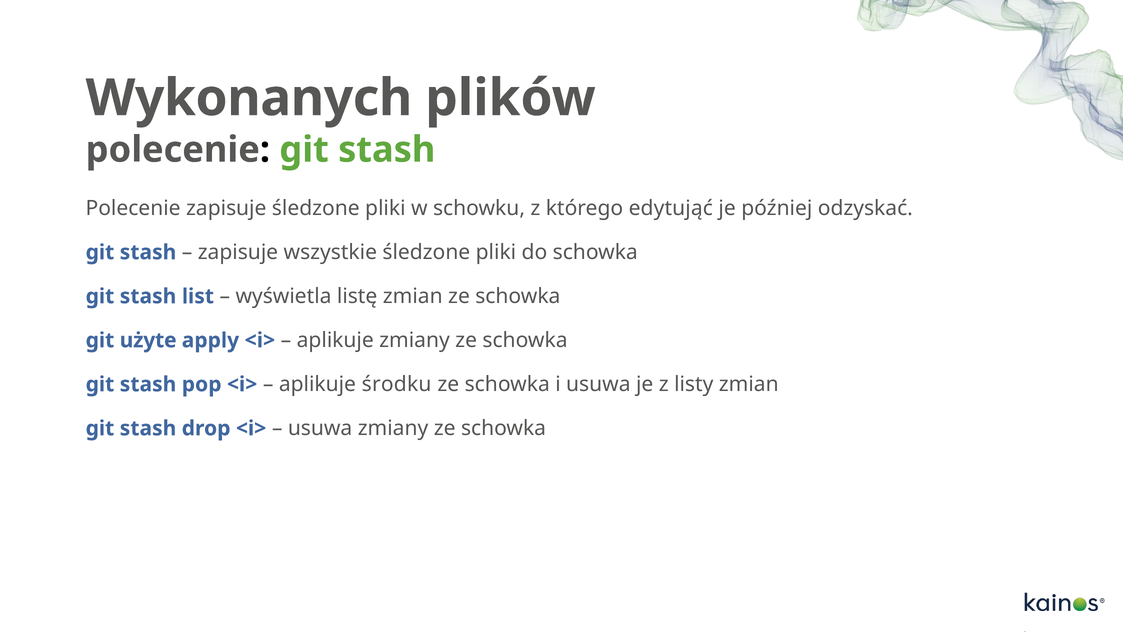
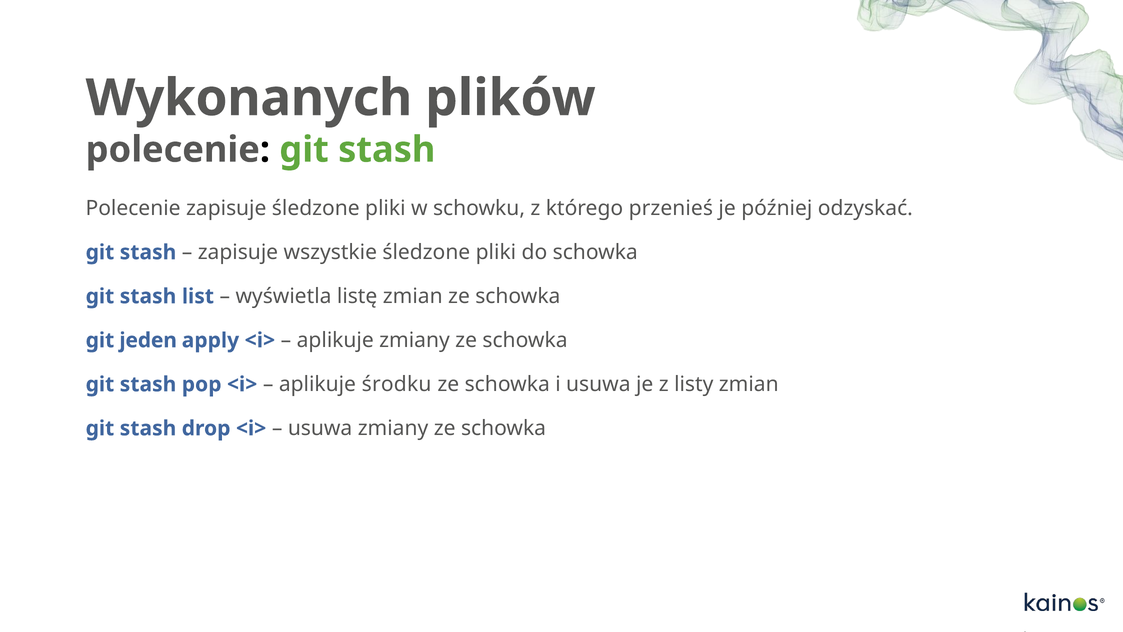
edytująć: edytująć -> przenieś
użyte: użyte -> jeden
